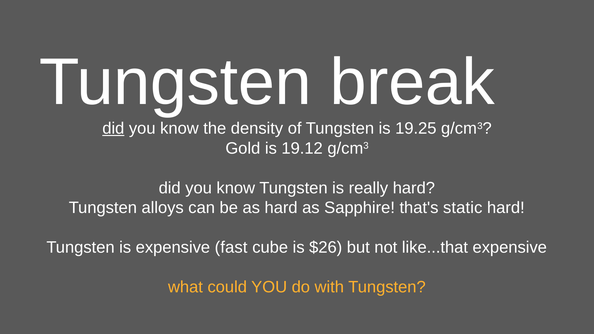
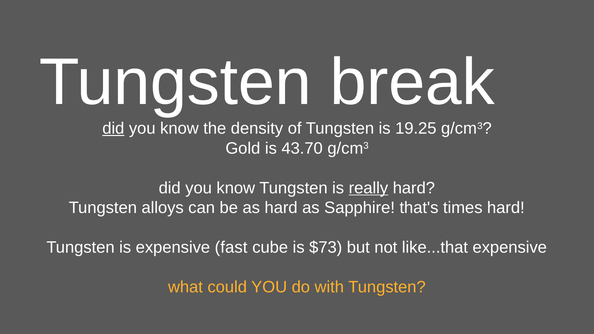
19.12: 19.12 -> 43.70
really underline: none -> present
static: static -> times
$26: $26 -> $73
